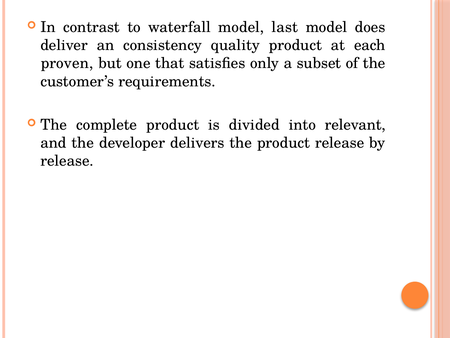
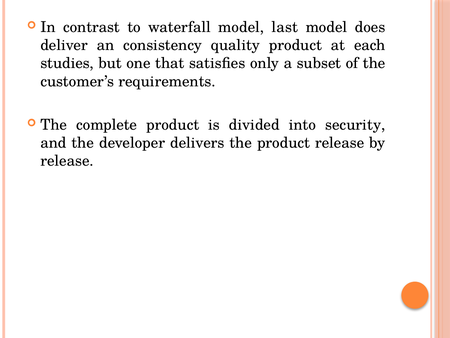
proven: proven -> studies
relevant: relevant -> security
